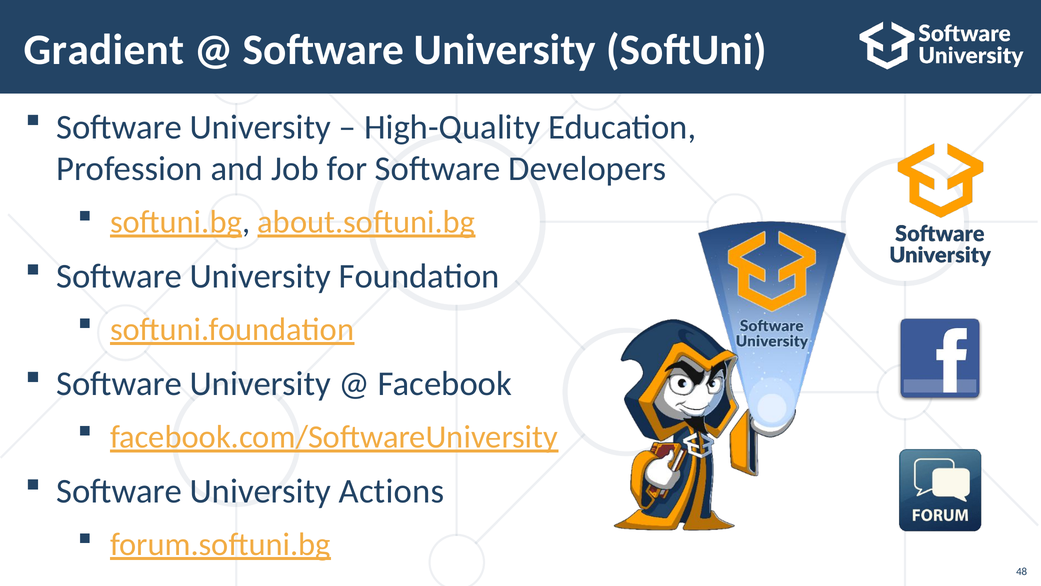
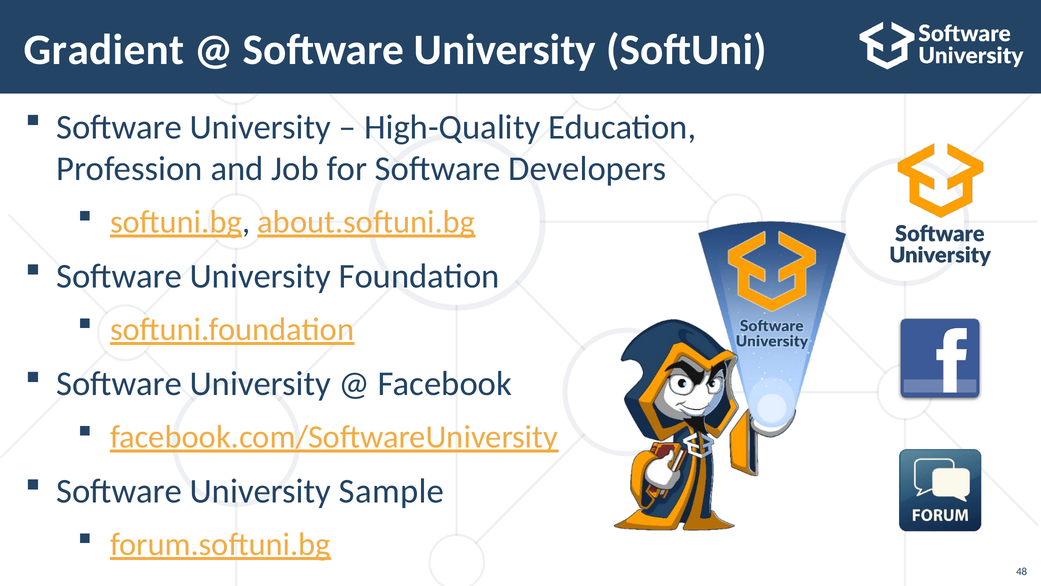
Actions: Actions -> Sample
